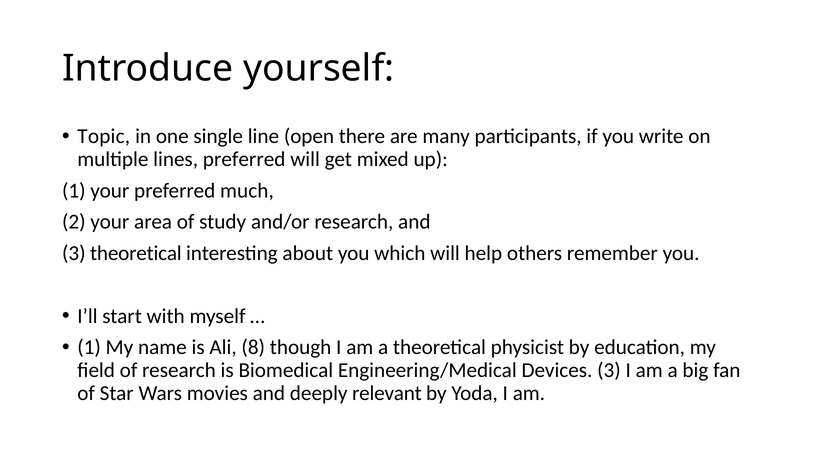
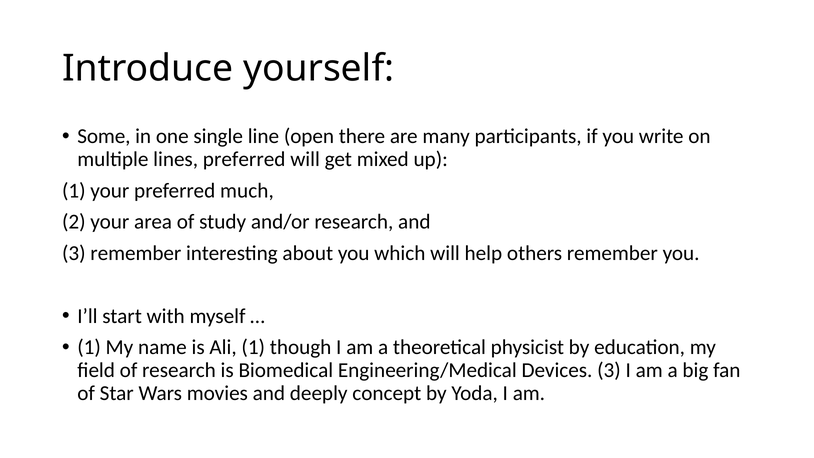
Topic: Topic -> Some
3 theoretical: theoretical -> remember
Ali 8: 8 -> 1
relevant: relevant -> concept
